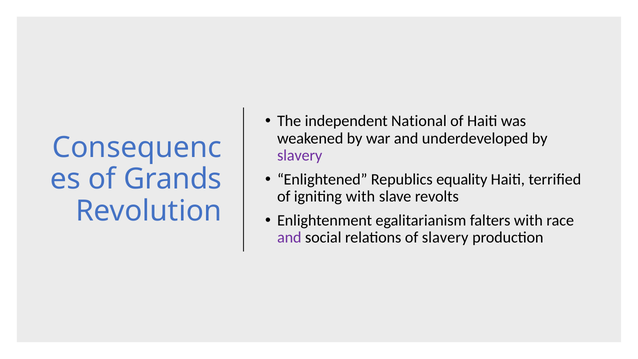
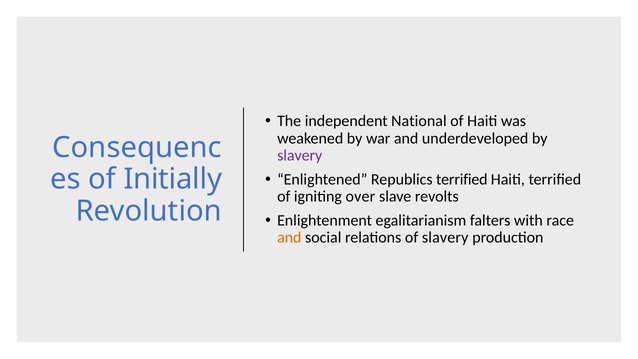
Grands: Grands -> Initially
Republics equality: equality -> terrified
igniting with: with -> over
and at (289, 238) colour: purple -> orange
